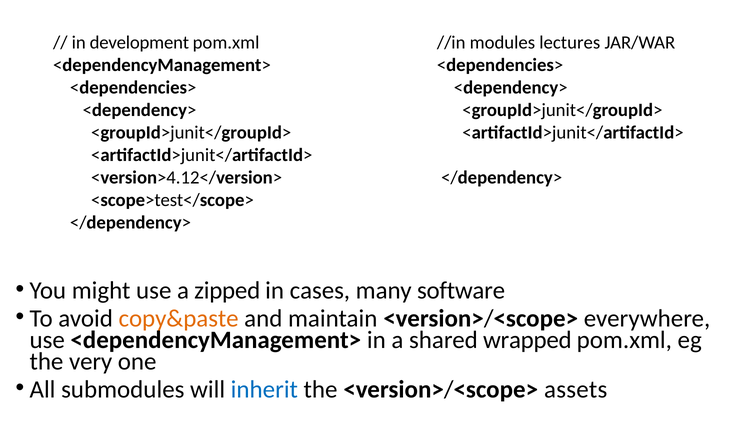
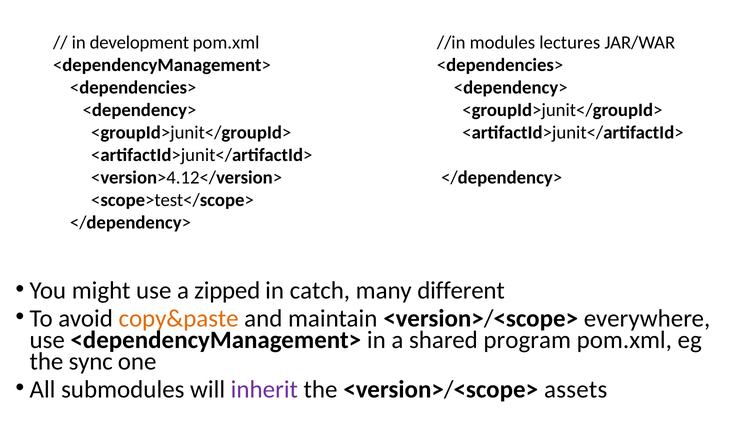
cases: cases -> catch
software: software -> different
wrapped: wrapped -> program
very: very -> sync
inherit colour: blue -> purple
